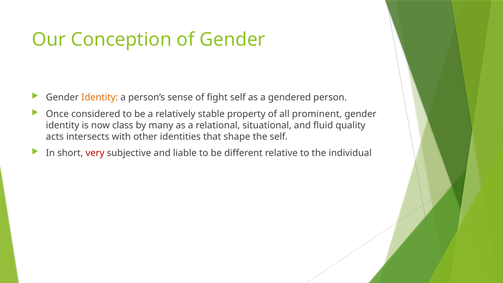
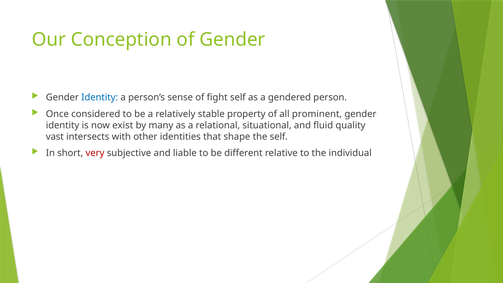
Identity at (100, 97) colour: orange -> blue
class: class -> exist
acts: acts -> vast
